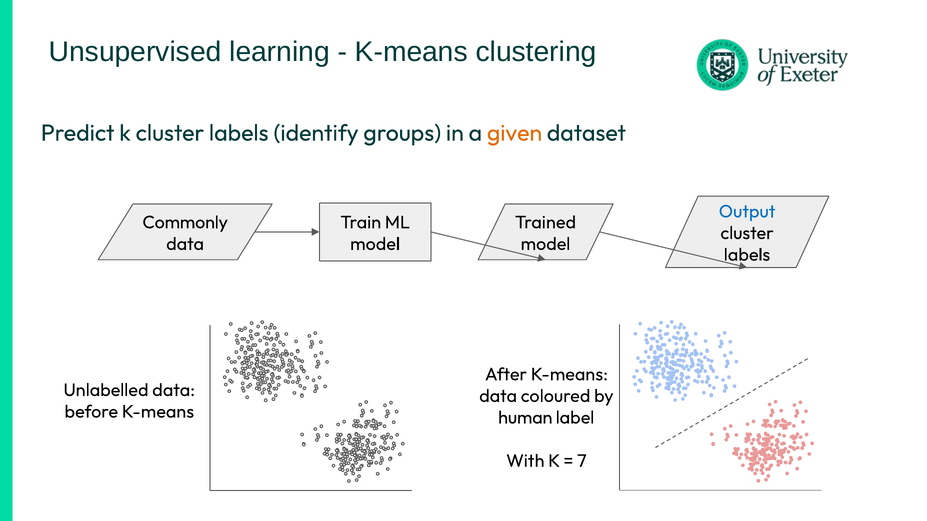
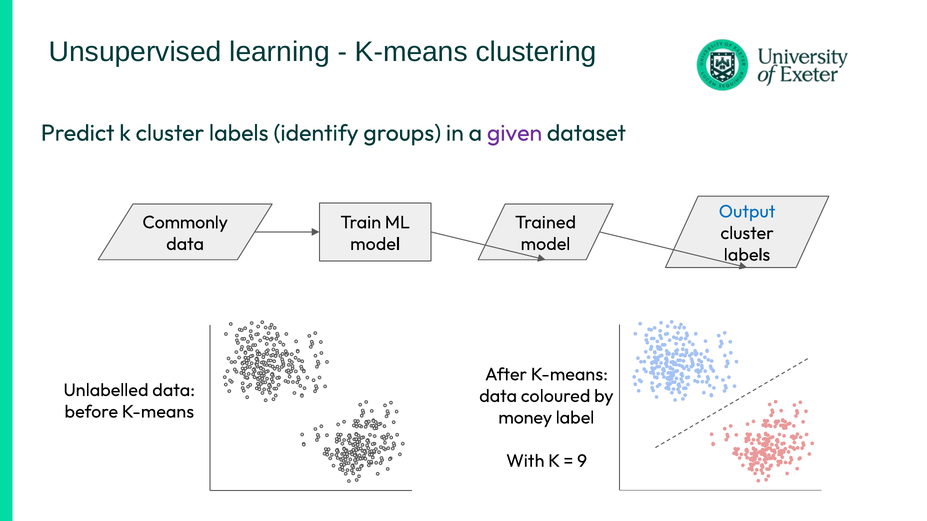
given colour: orange -> purple
human: human -> money
7: 7 -> 9
